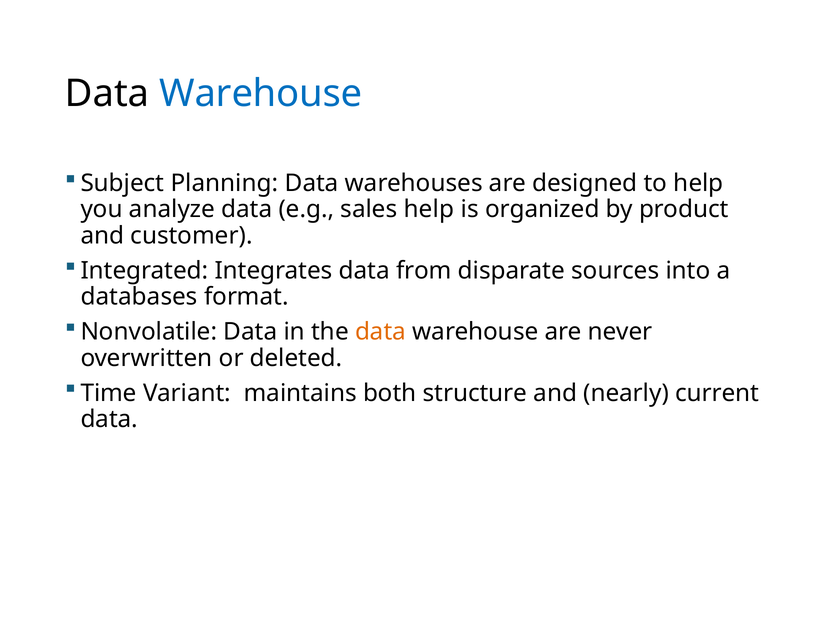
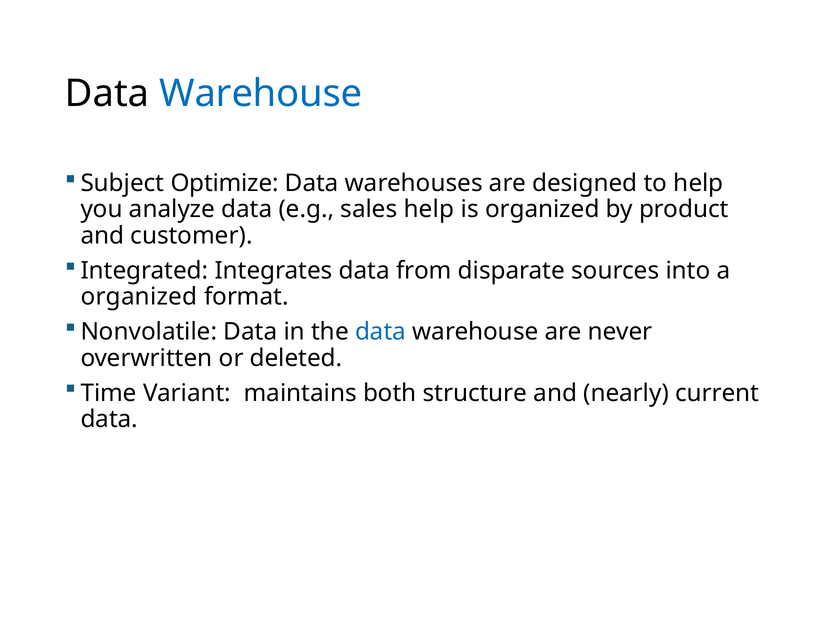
Planning: Planning -> Optimize
databases at (139, 297): databases -> organized
data at (381, 332) colour: orange -> blue
